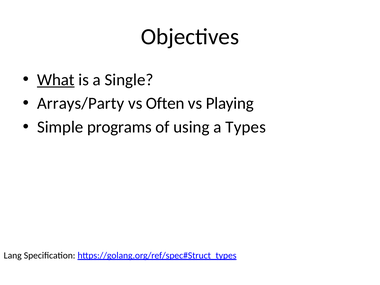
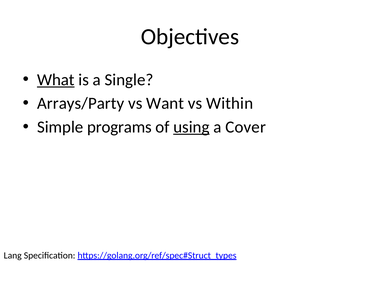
Often: Often -> Want
Playing: Playing -> Within
using underline: none -> present
Types: Types -> Cover
